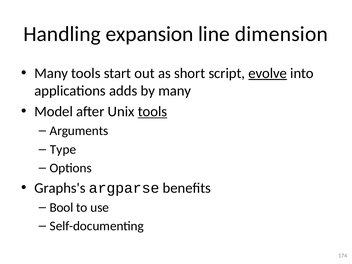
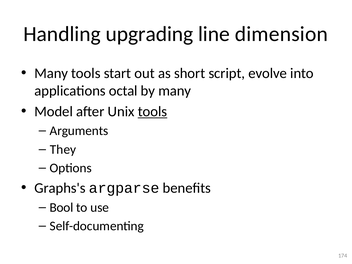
expansion: expansion -> upgrading
evolve underline: present -> none
adds: adds -> octal
Type: Type -> They
